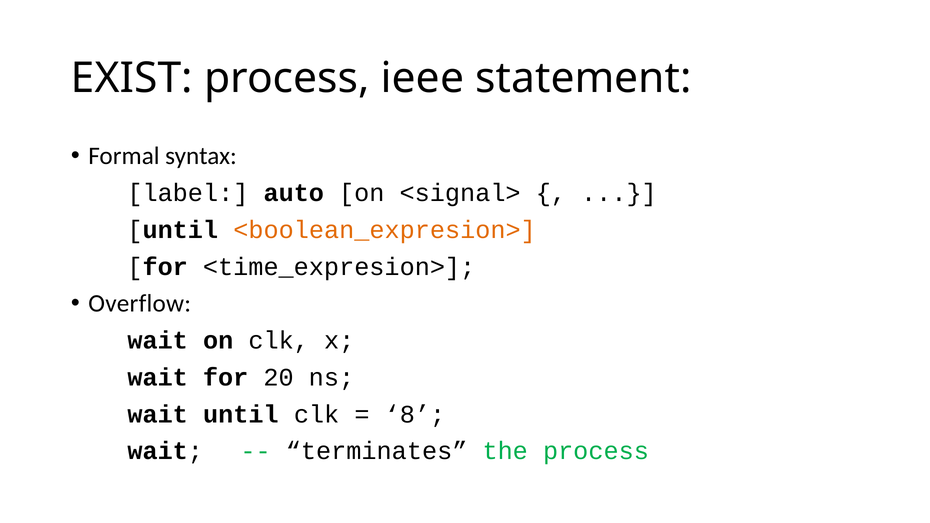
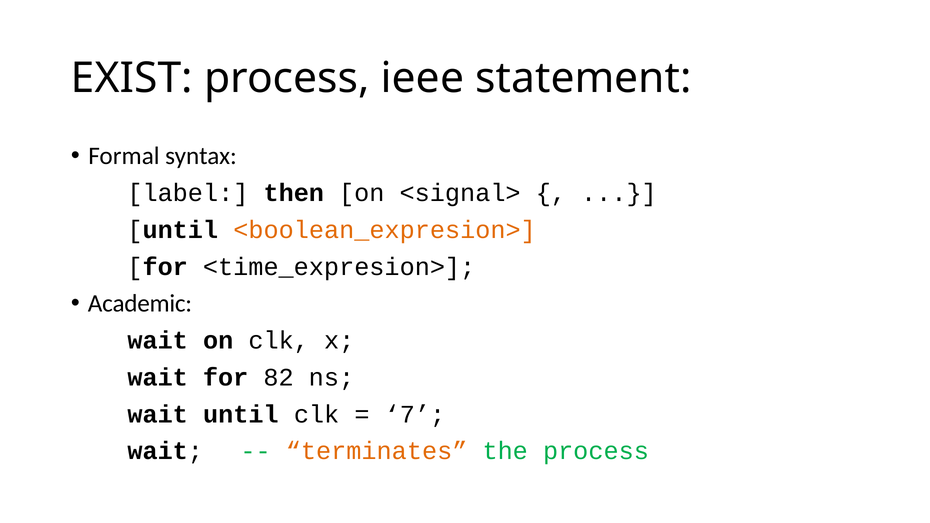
auto: auto -> then
Overflow: Overflow -> Academic
20: 20 -> 82
8: 8 -> 7
terminates colour: black -> orange
